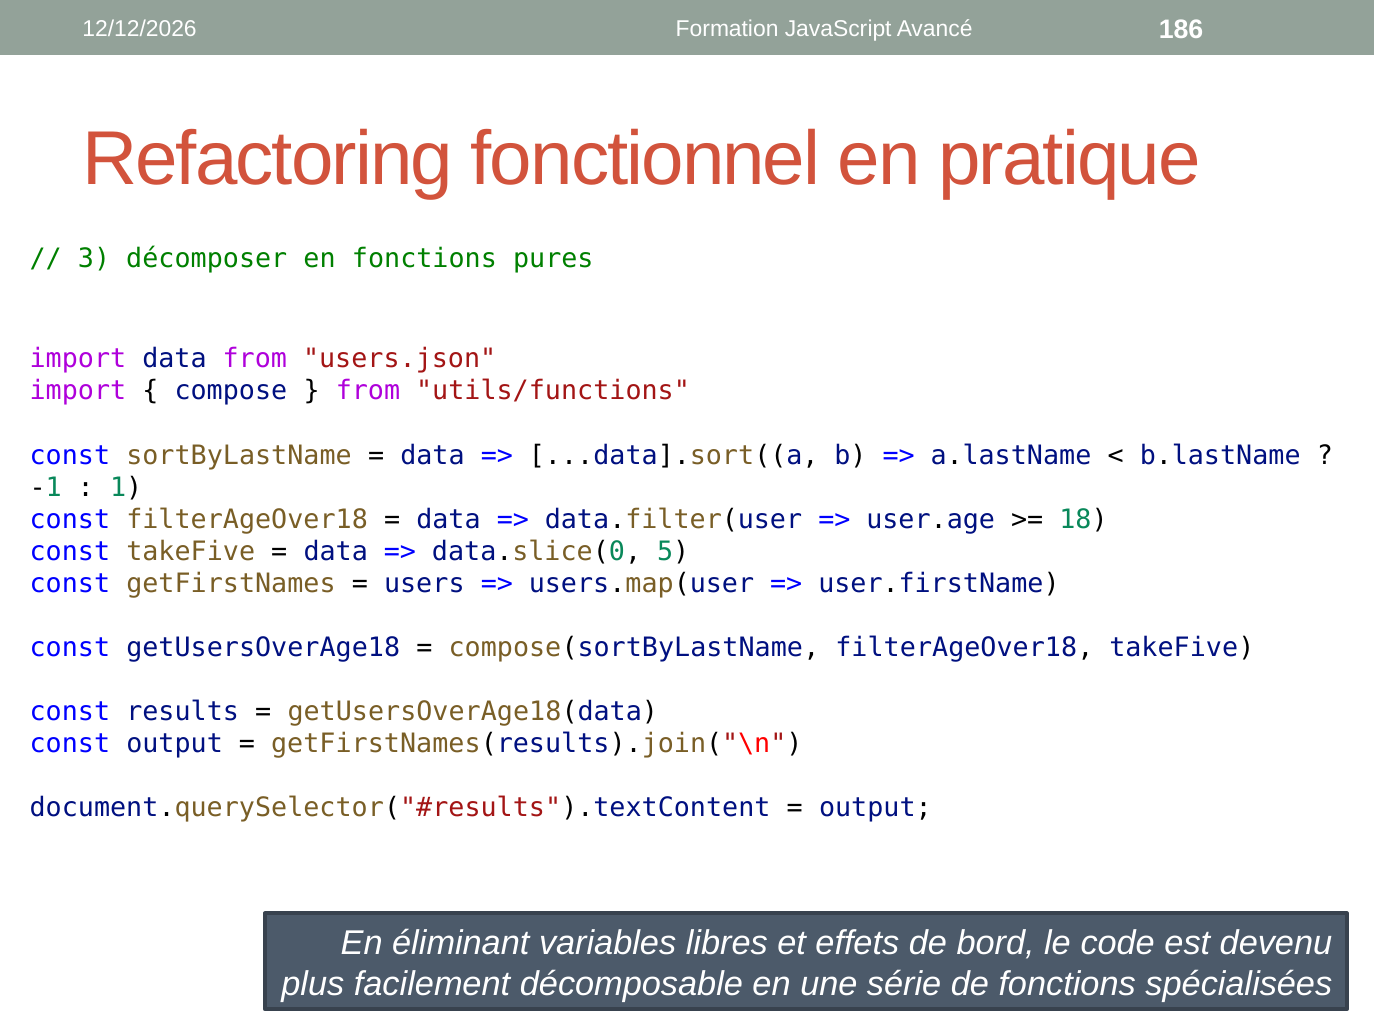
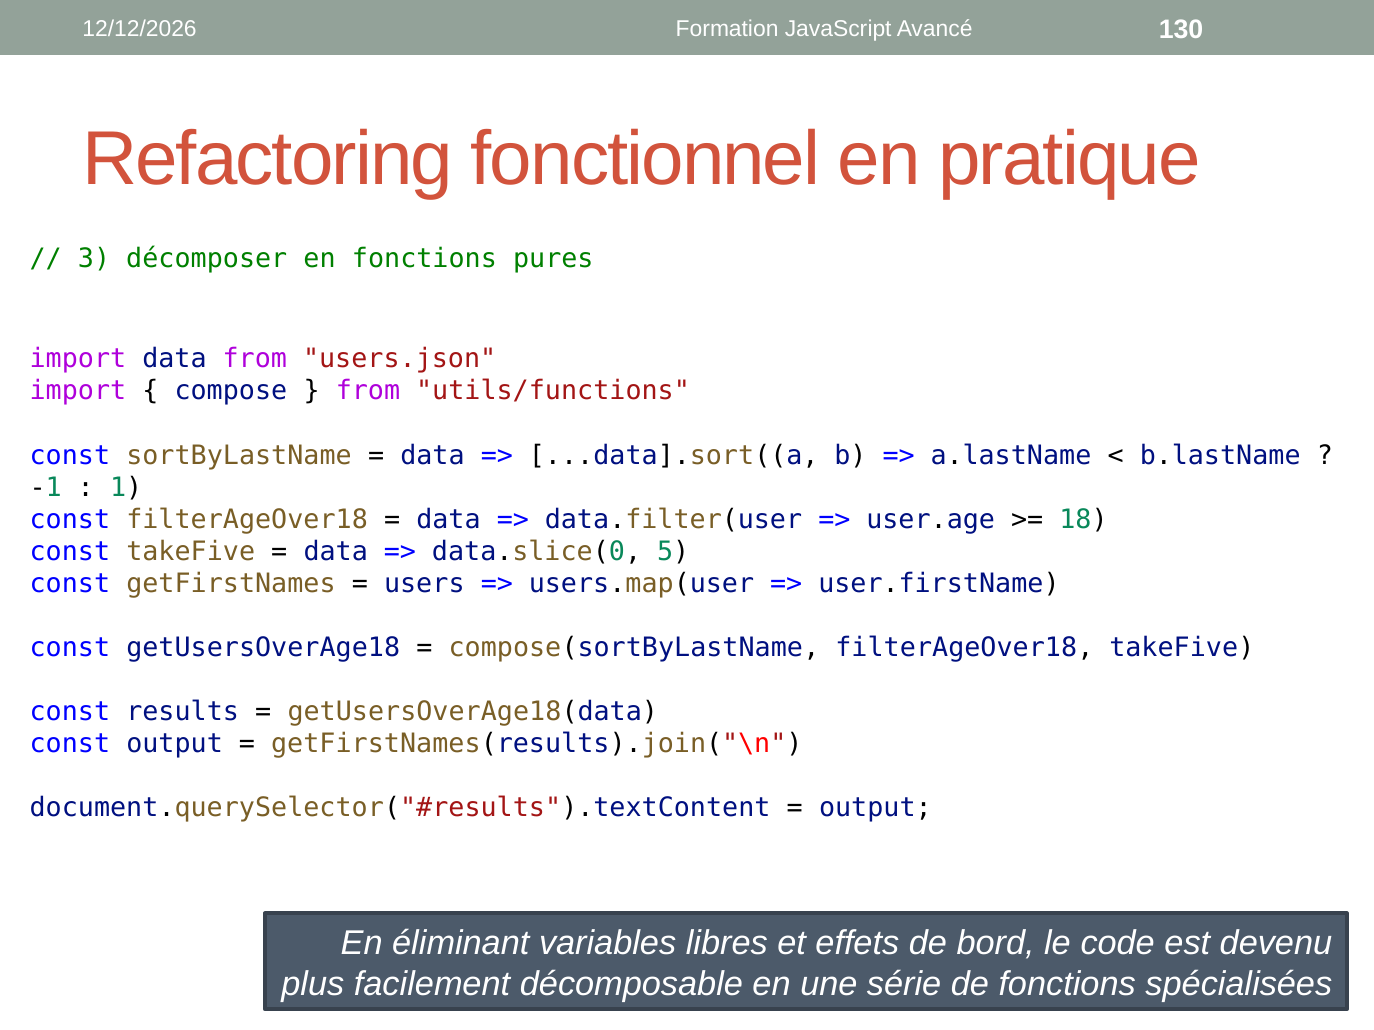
186: 186 -> 130
